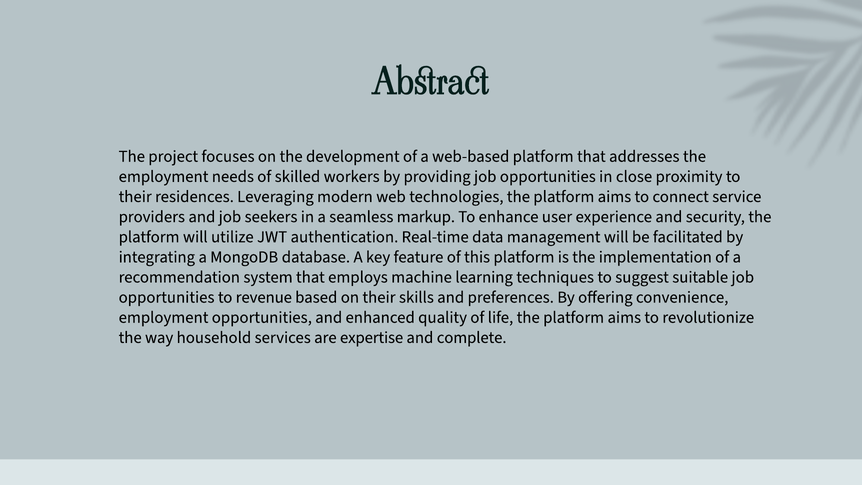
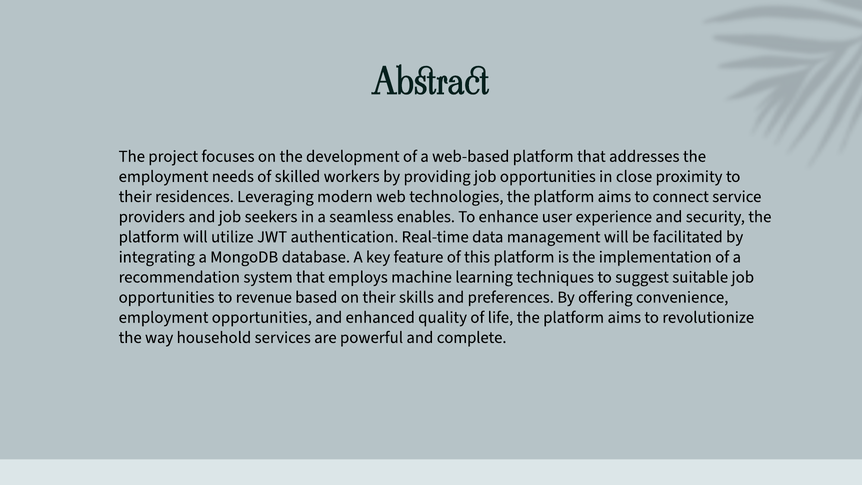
markup: markup -> enables
expertise: expertise -> powerful
